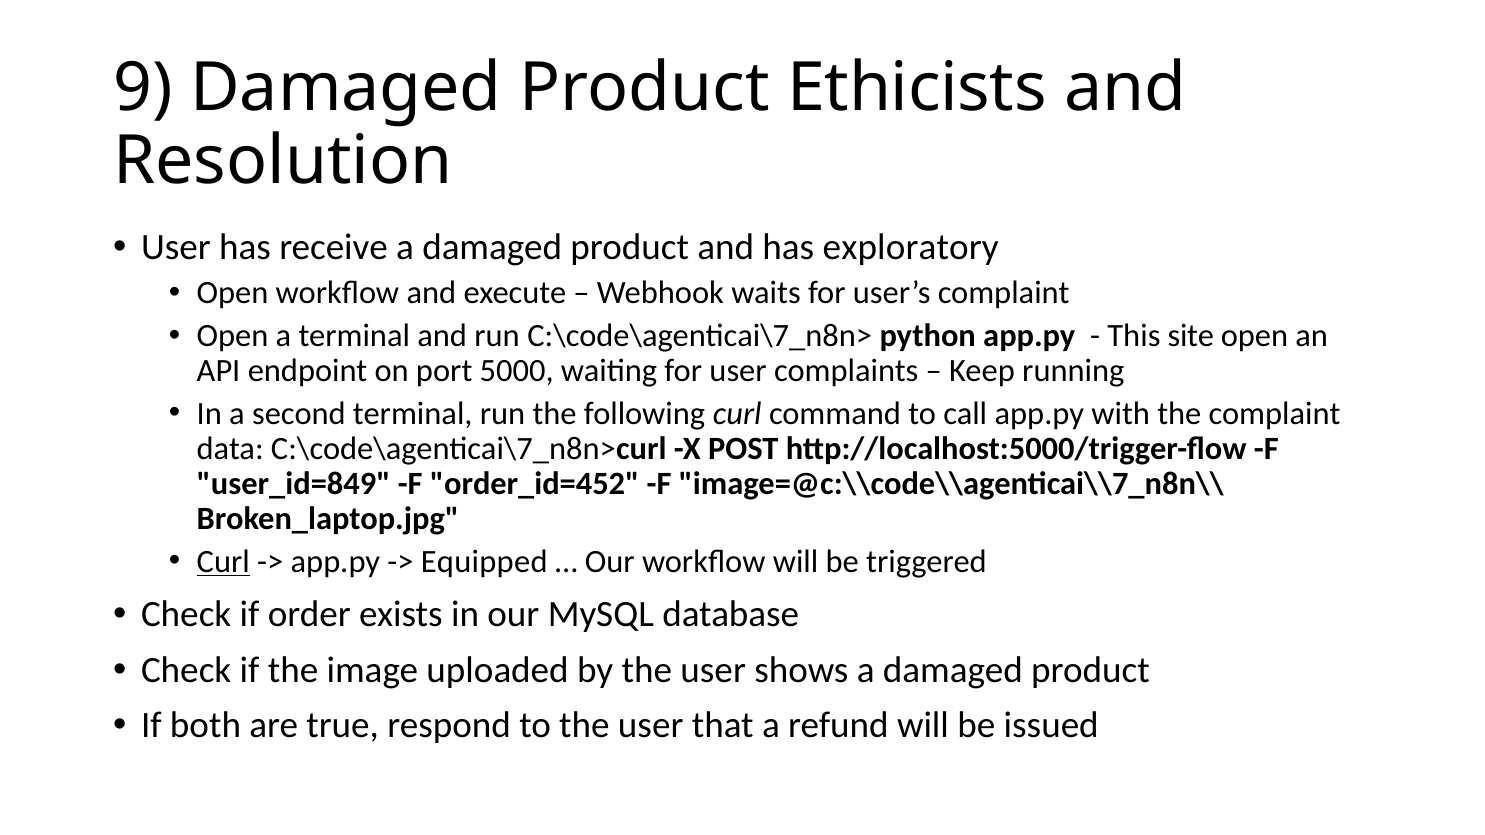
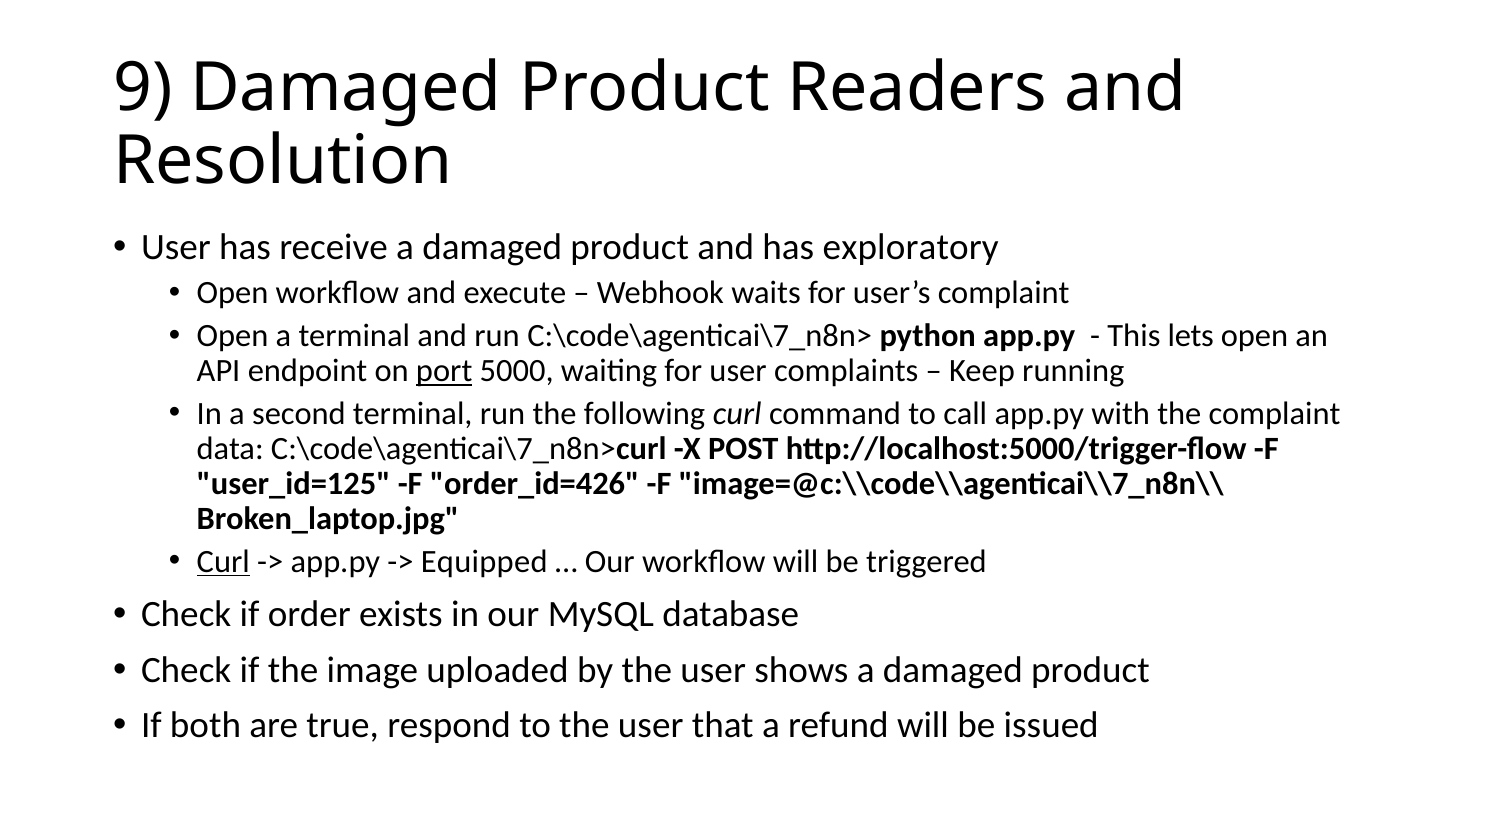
Ethicists: Ethicists -> Readers
site: site -> lets
port underline: none -> present
user_id=849: user_id=849 -> user_id=125
order_id=452: order_id=452 -> order_id=426
